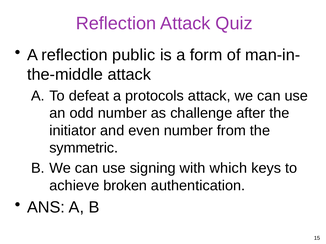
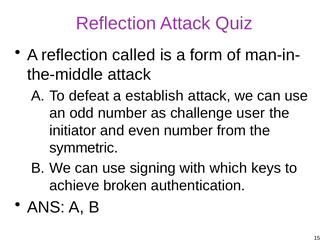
public: public -> called
protocols: protocols -> establish
after: after -> user
